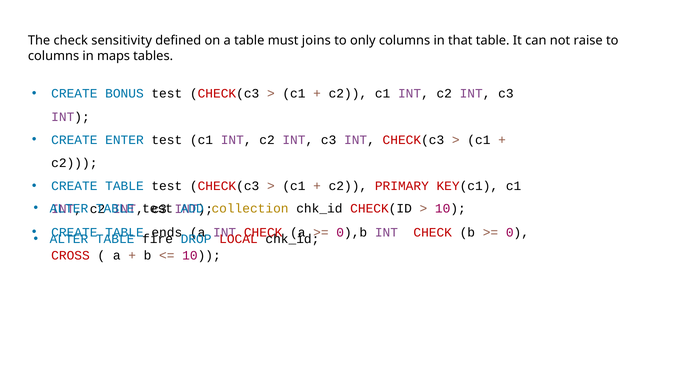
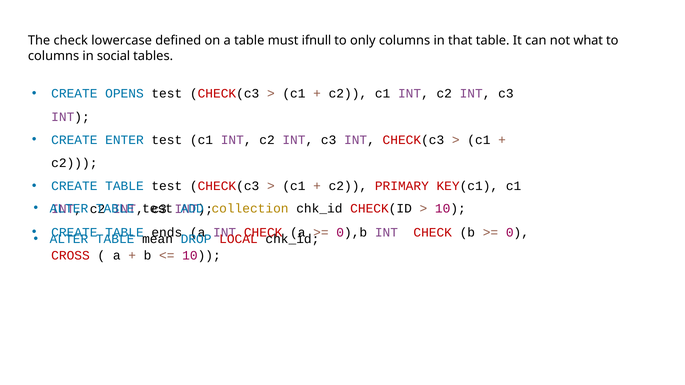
sensitivity: sensitivity -> lowercase
joins: joins -> ifnull
raise: raise -> what
maps: maps -> social
BONUS: BONUS -> OPENS
fire: fire -> mean
